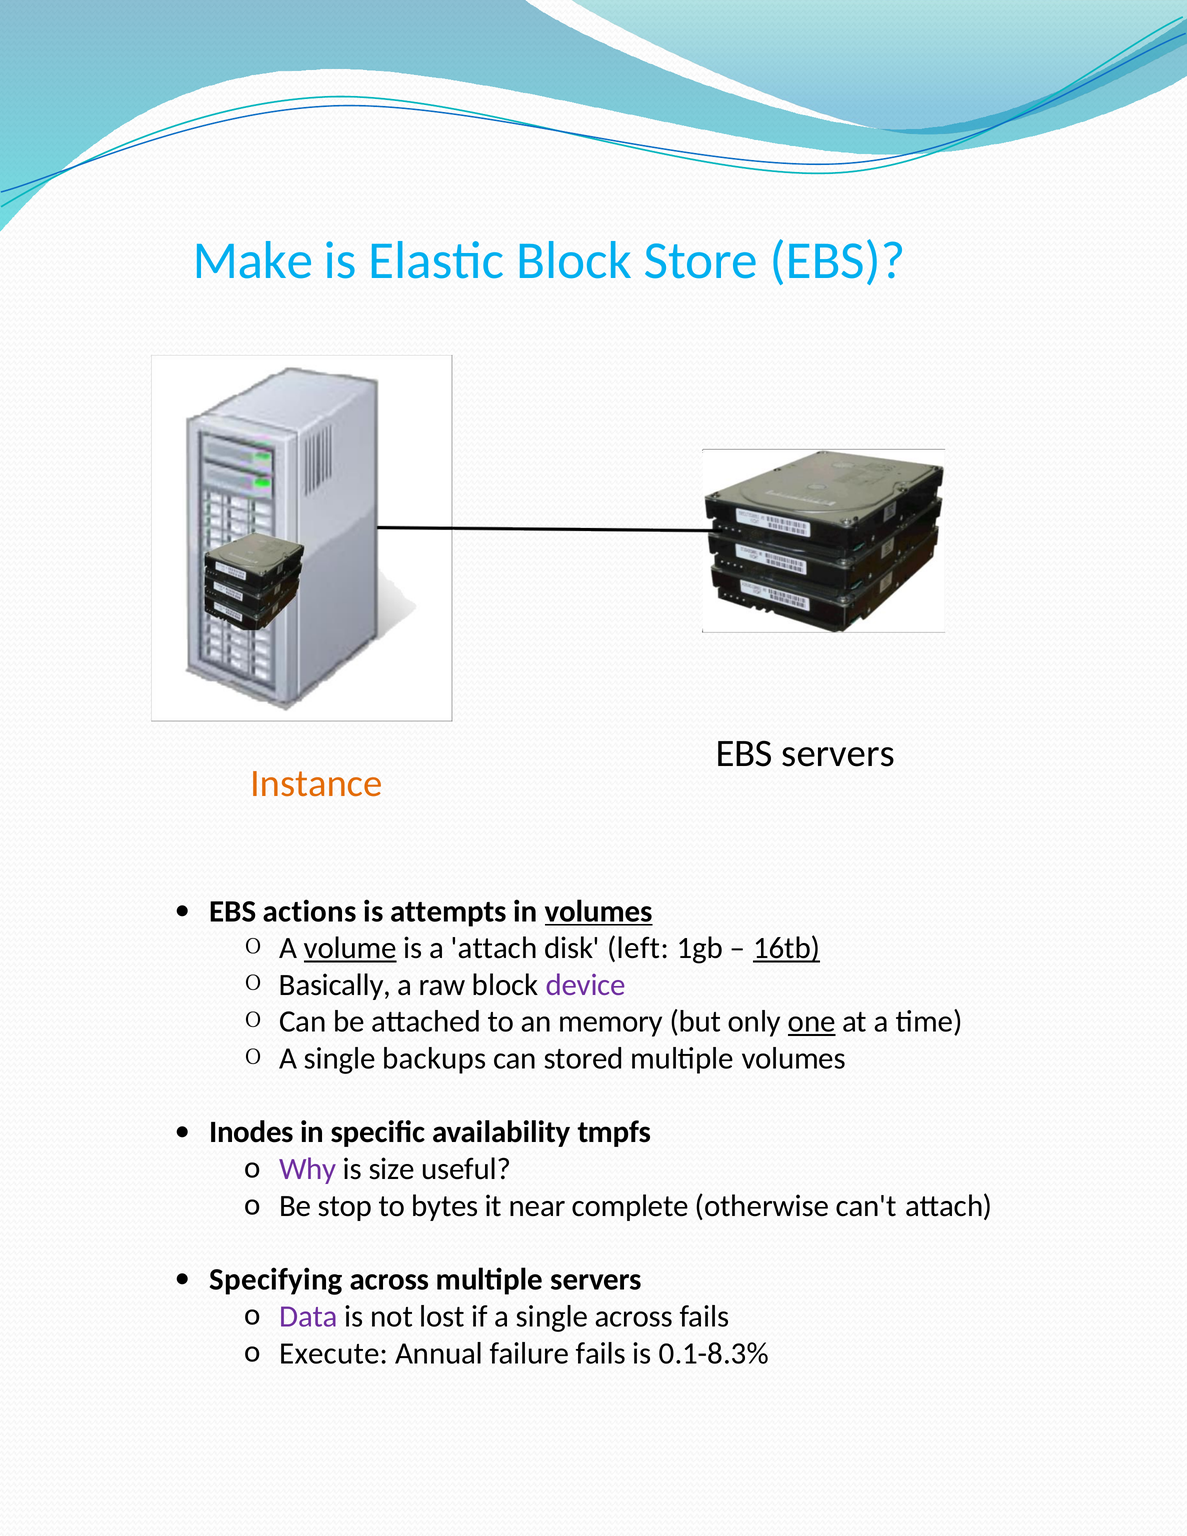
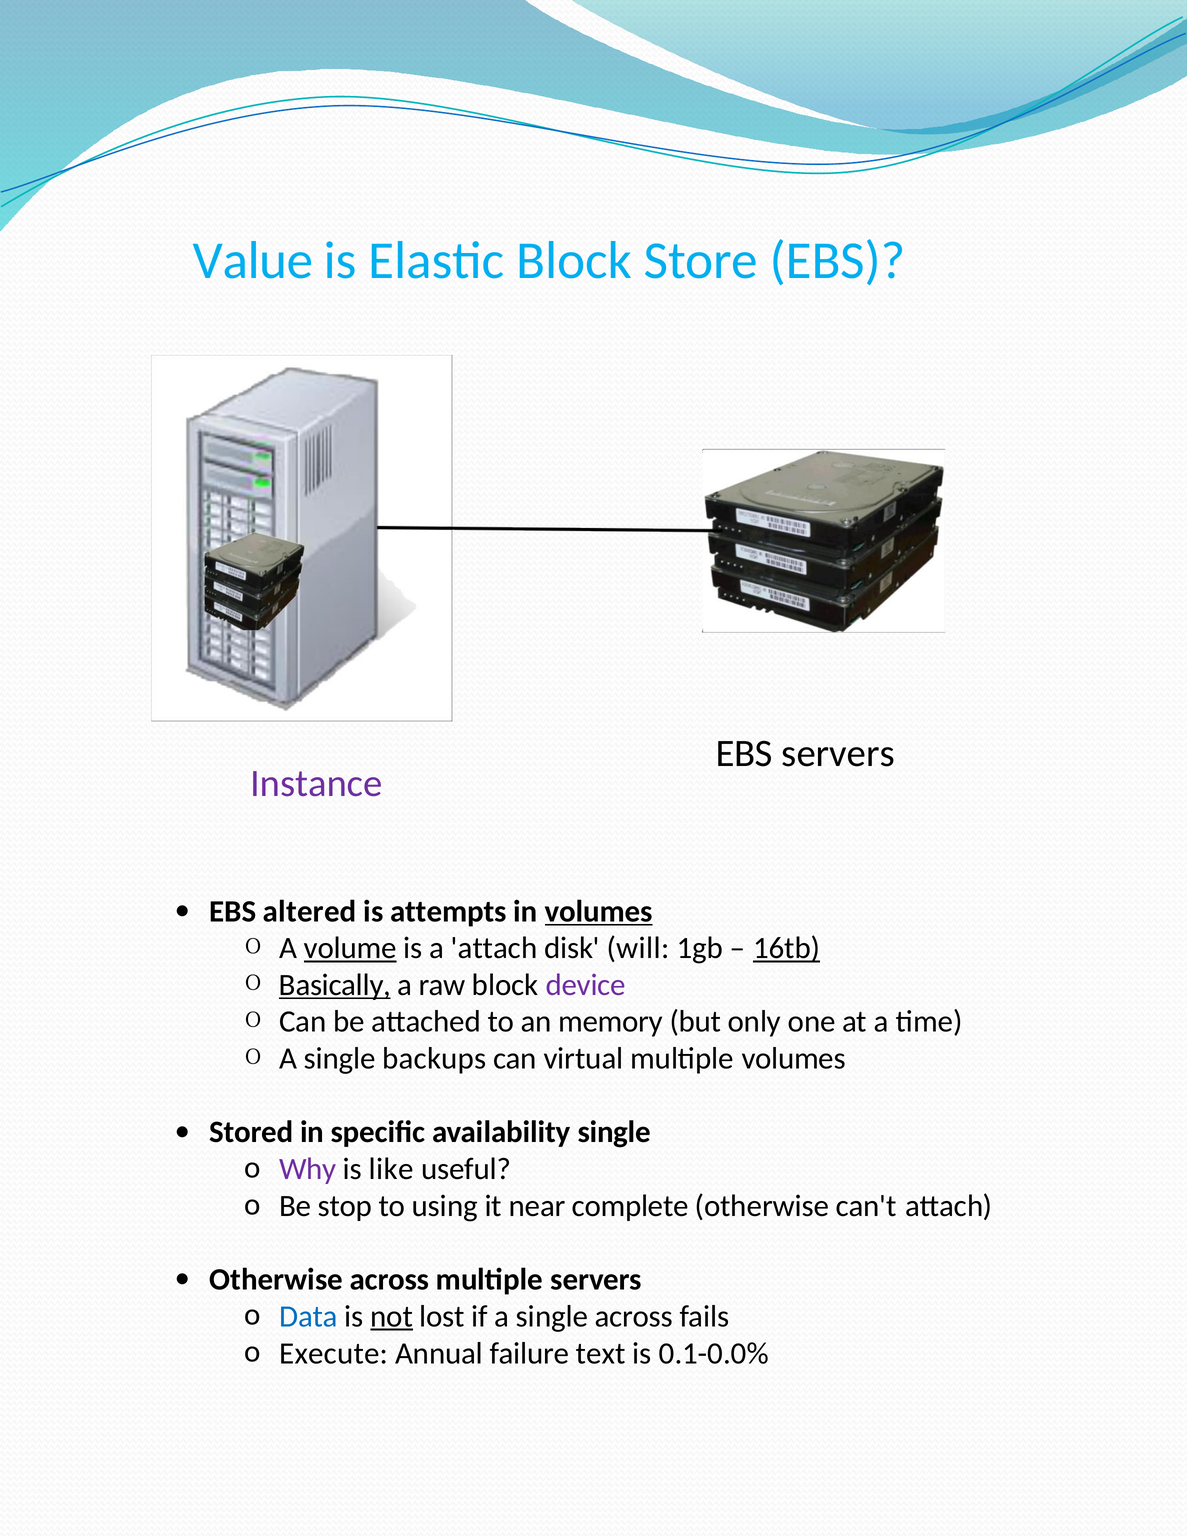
Make: Make -> Value
Instance colour: orange -> purple
actions: actions -> altered
left: left -> will
Basically underline: none -> present
one underline: present -> none
stored: stored -> virtual
Inodes: Inodes -> Stored
availability tmpfs: tmpfs -> single
size: size -> like
bytes: bytes -> using
Specifying at (276, 1280): Specifying -> Otherwise
Data colour: purple -> blue
not underline: none -> present
failure fails: fails -> text
0.1-8.3%: 0.1-8.3% -> 0.1-0.0%
